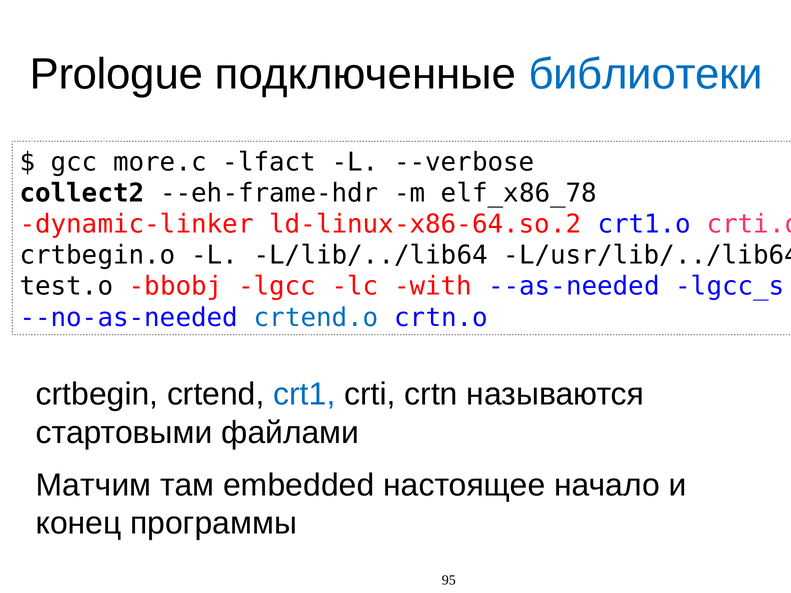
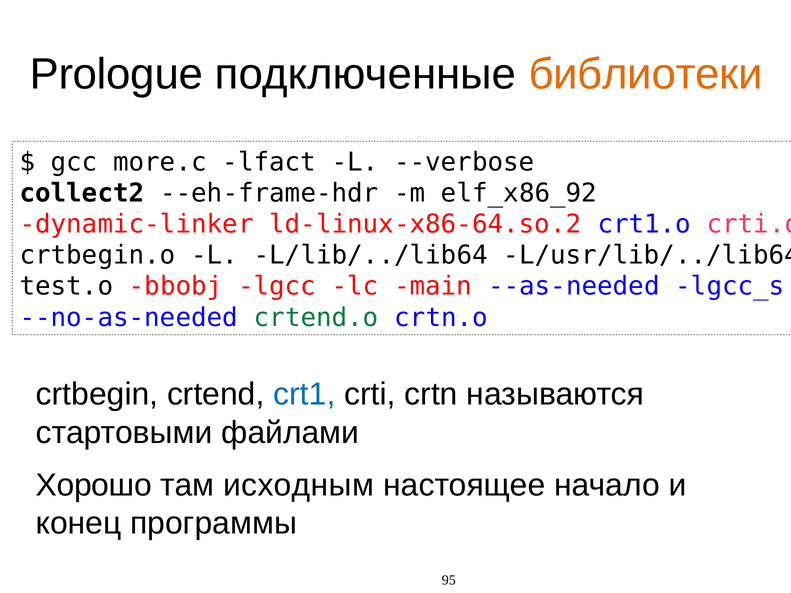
библиотеки colour: blue -> orange
elf_x86_78: elf_x86_78 -> elf_x86_92
with: with -> main
crtend.o colour: blue -> green
Матчим: Матчим -> Хорошо
embedded: embedded -> исходным
